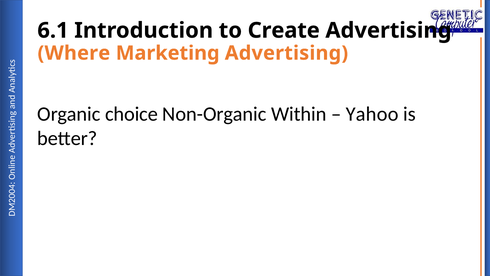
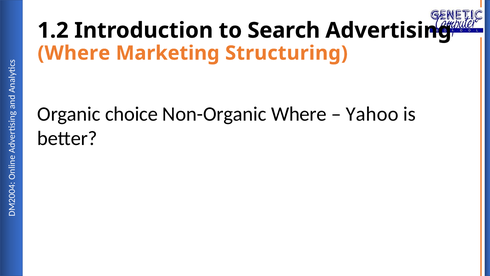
6.1: 6.1 -> 1.2
Create: Create -> Search
Marketing Advertising: Advertising -> Structuring
Non-Organic Within: Within -> Where
